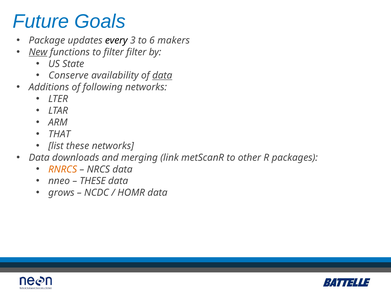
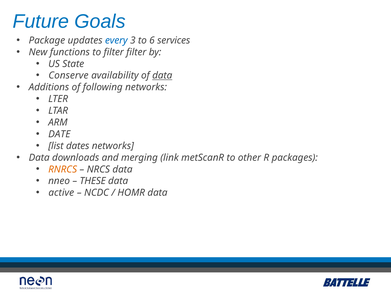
every colour: black -> blue
6 makers: makers -> services
New underline: present -> none
THAT: THAT -> DATE
list these: these -> dates
grows: grows -> active
